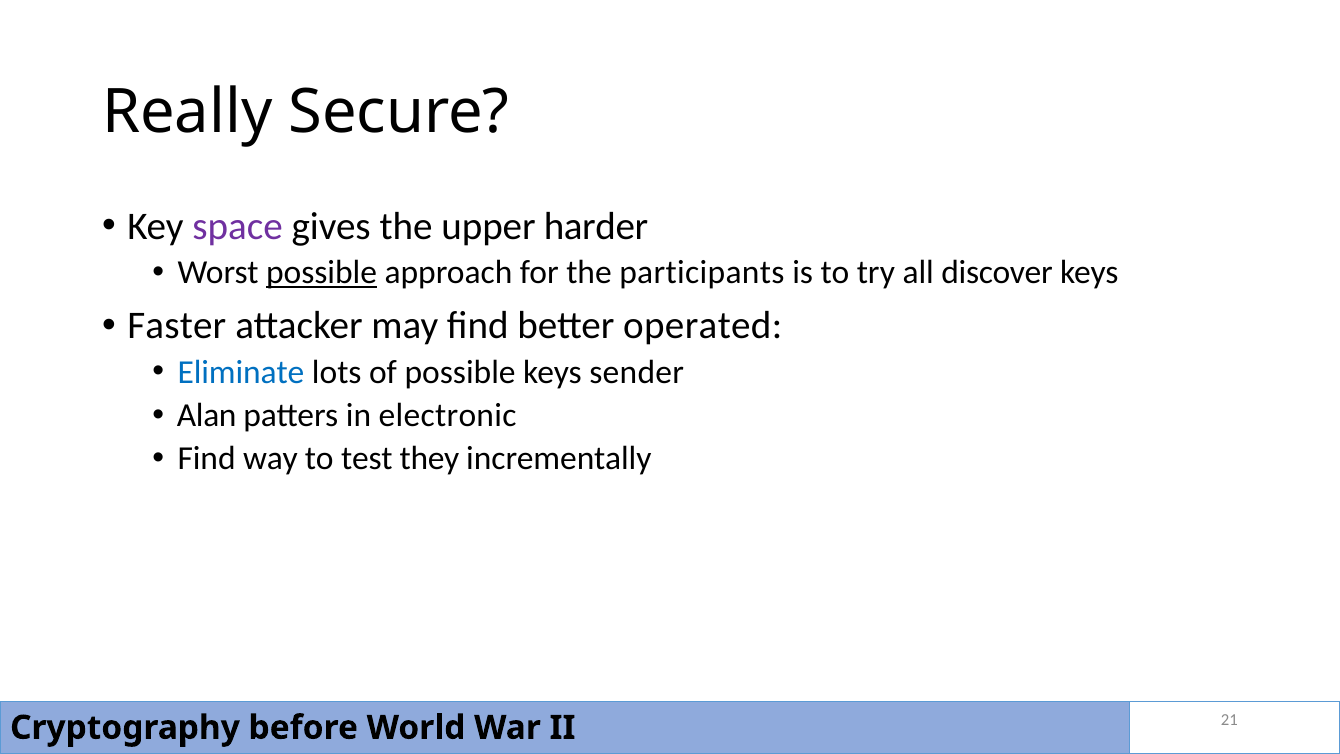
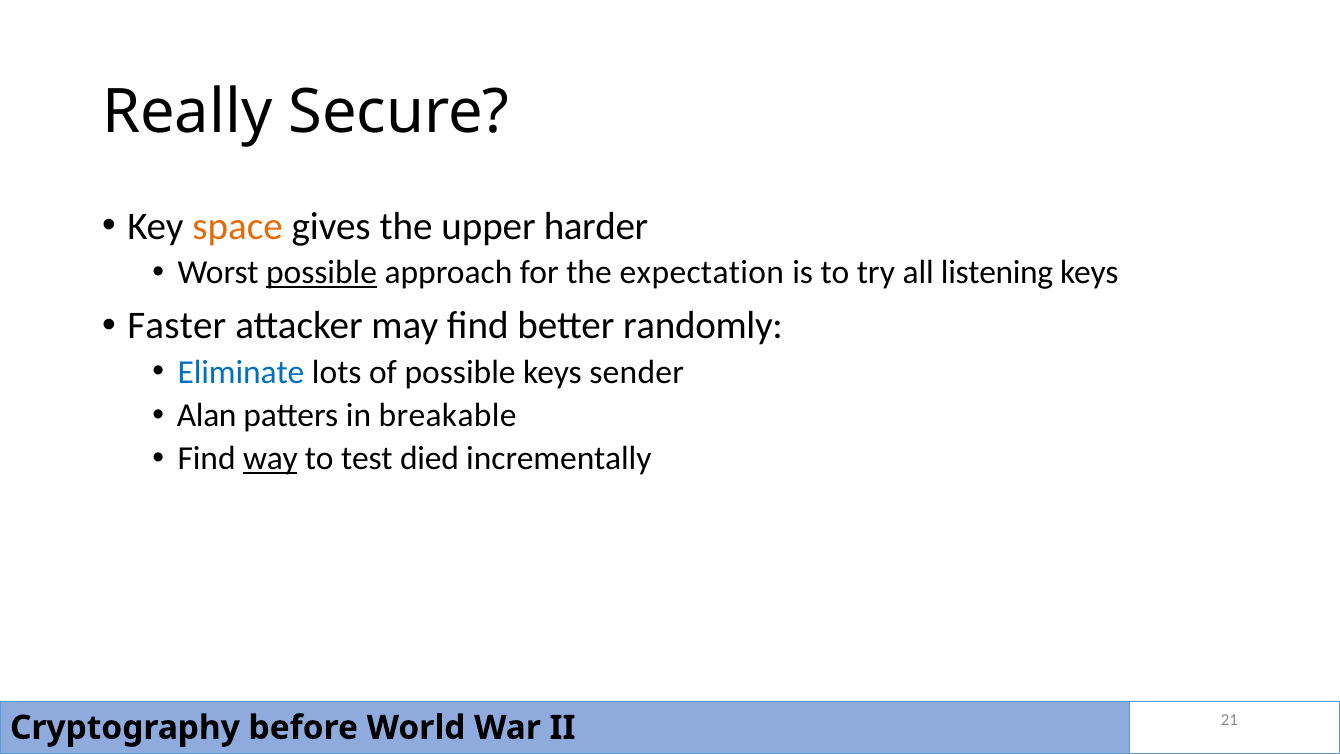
space colour: purple -> orange
participants: participants -> expectation
discover: discover -> listening
operated: operated -> randomly
electronic: electronic -> breakable
way underline: none -> present
they: they -> died
